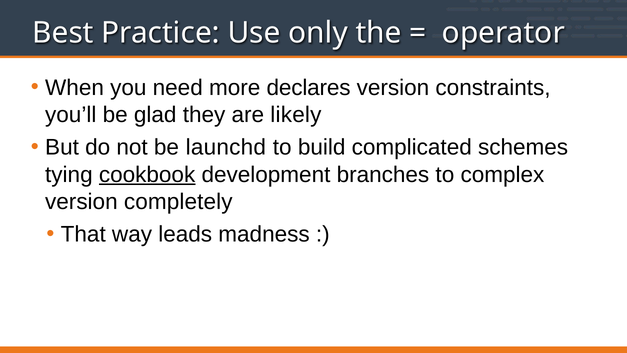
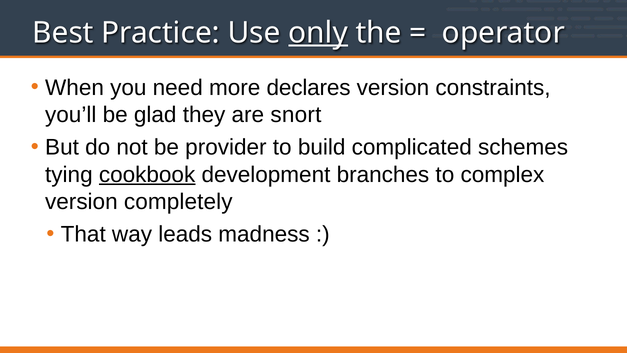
only underline: none -> present
likely: likely -> snort
launchd: launchd -> provider
